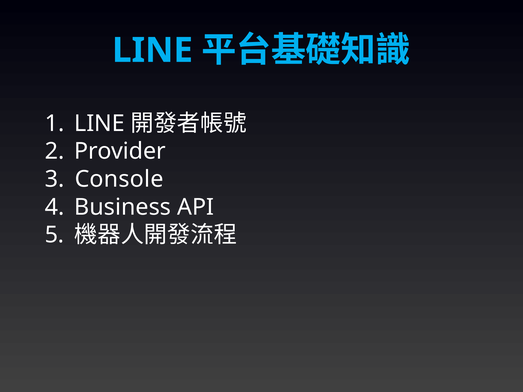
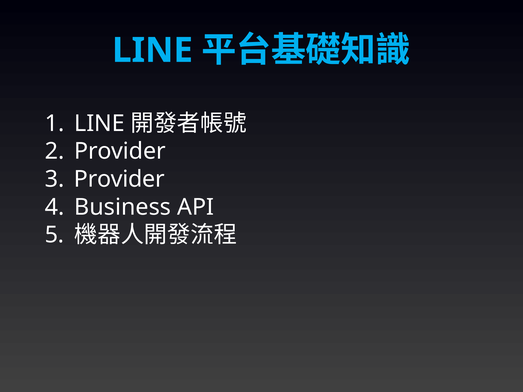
Console at (119, 179): Console -> Provider
